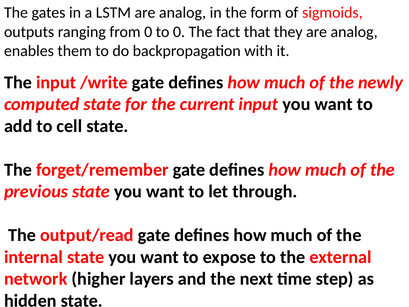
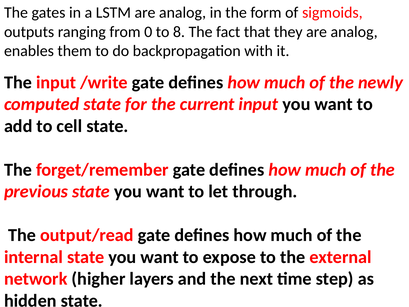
to 0: 0 -> 8
